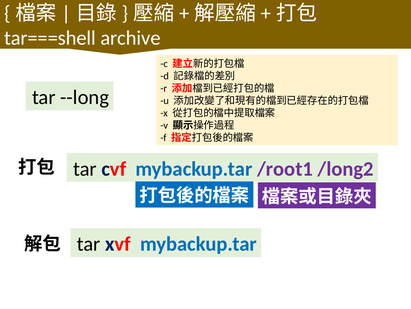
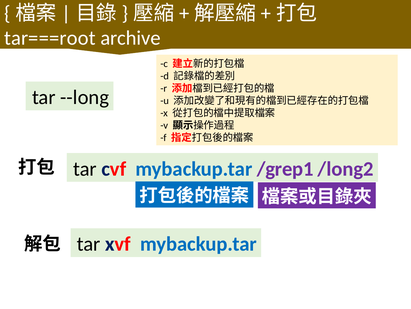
tar===shell: tar===shell -> tar===root
/root1: /root1 -> /grep1
